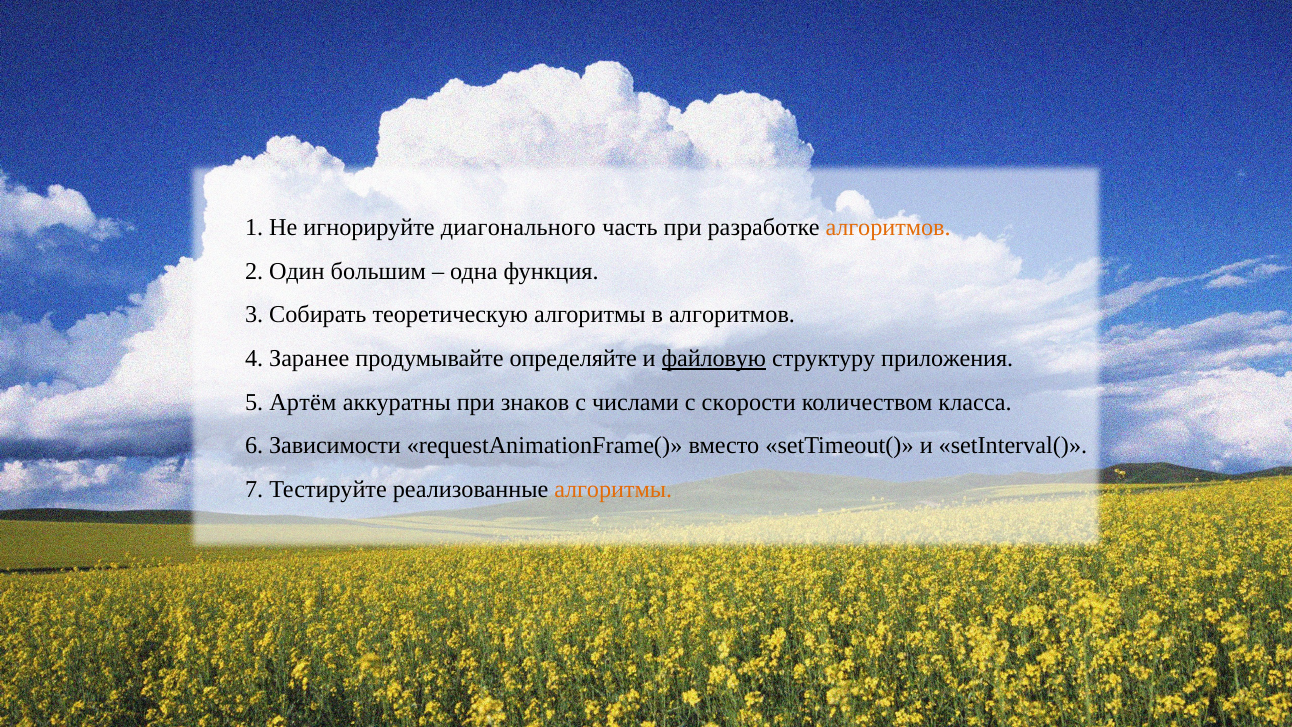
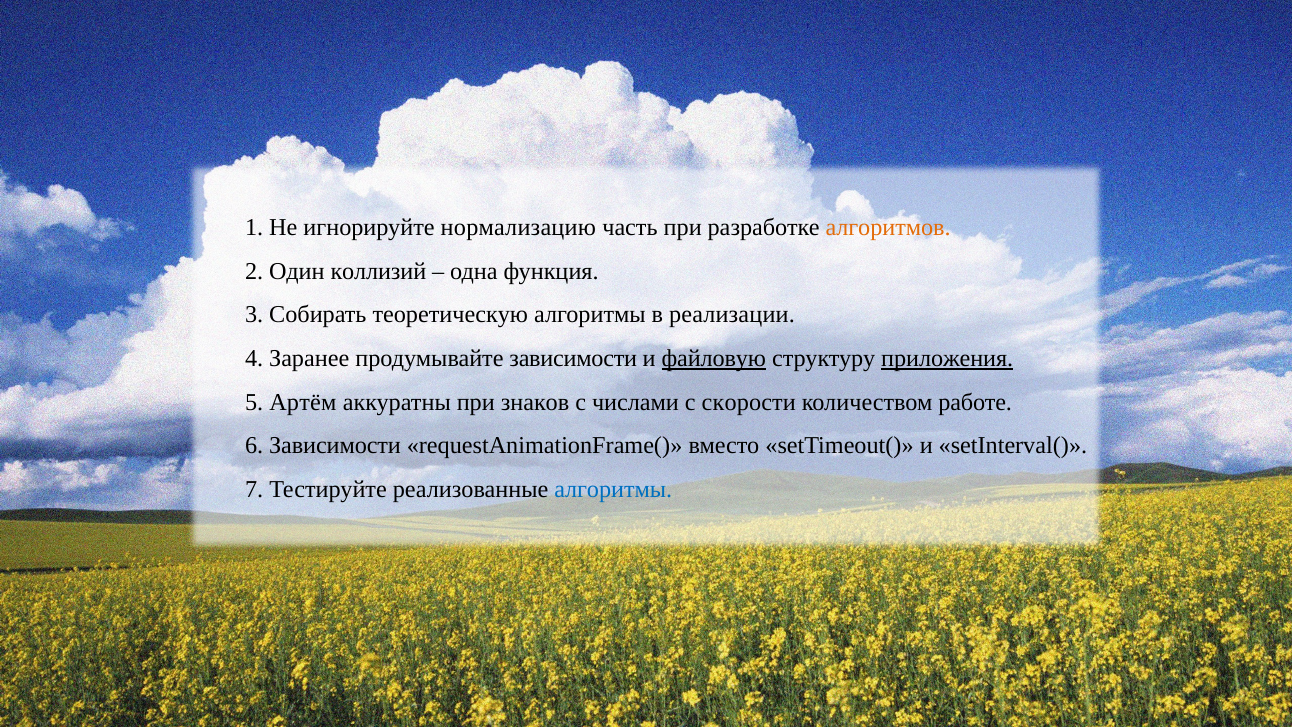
диагонального: диагонального -> нормализацию
большим: большим -> коллизий
в алгоритмов: алгоритмов -> реализации
продумывайте определяйте: определяйте -> зависимости
приложения underline: none -> present
класса: класса -> работе
алгоритмы at (613, 489) colour: orange -> blue
